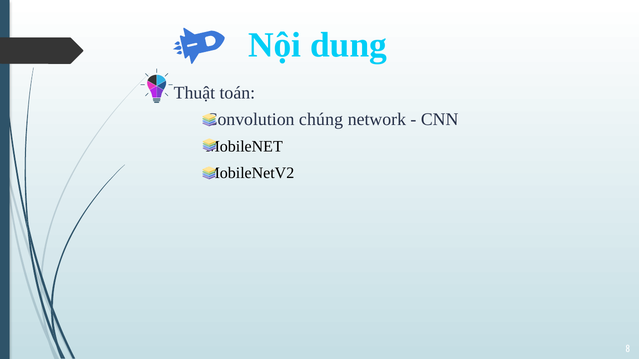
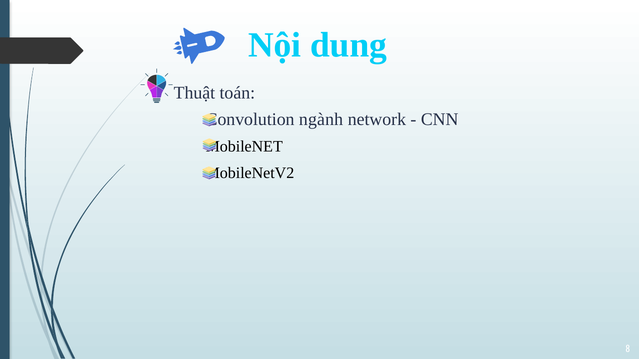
chúng: chúng -> ngành
